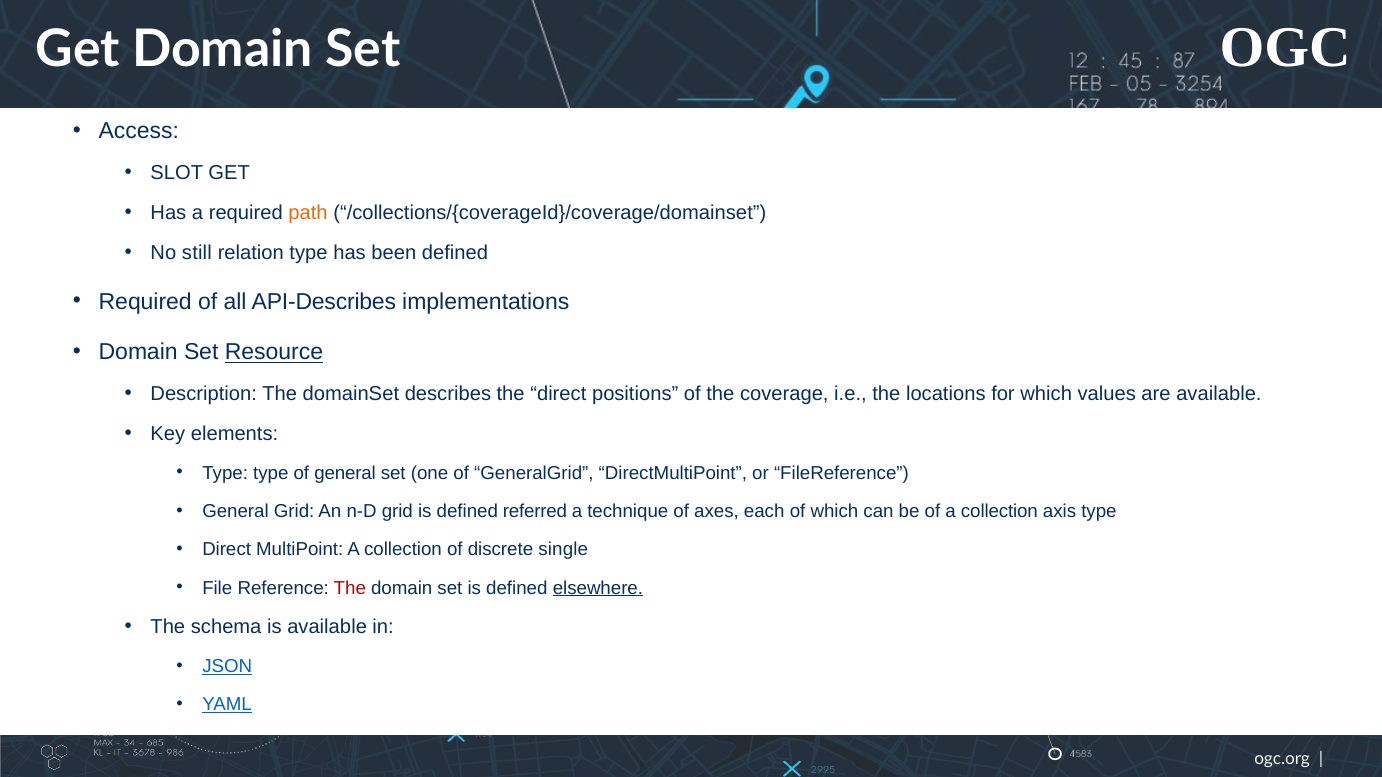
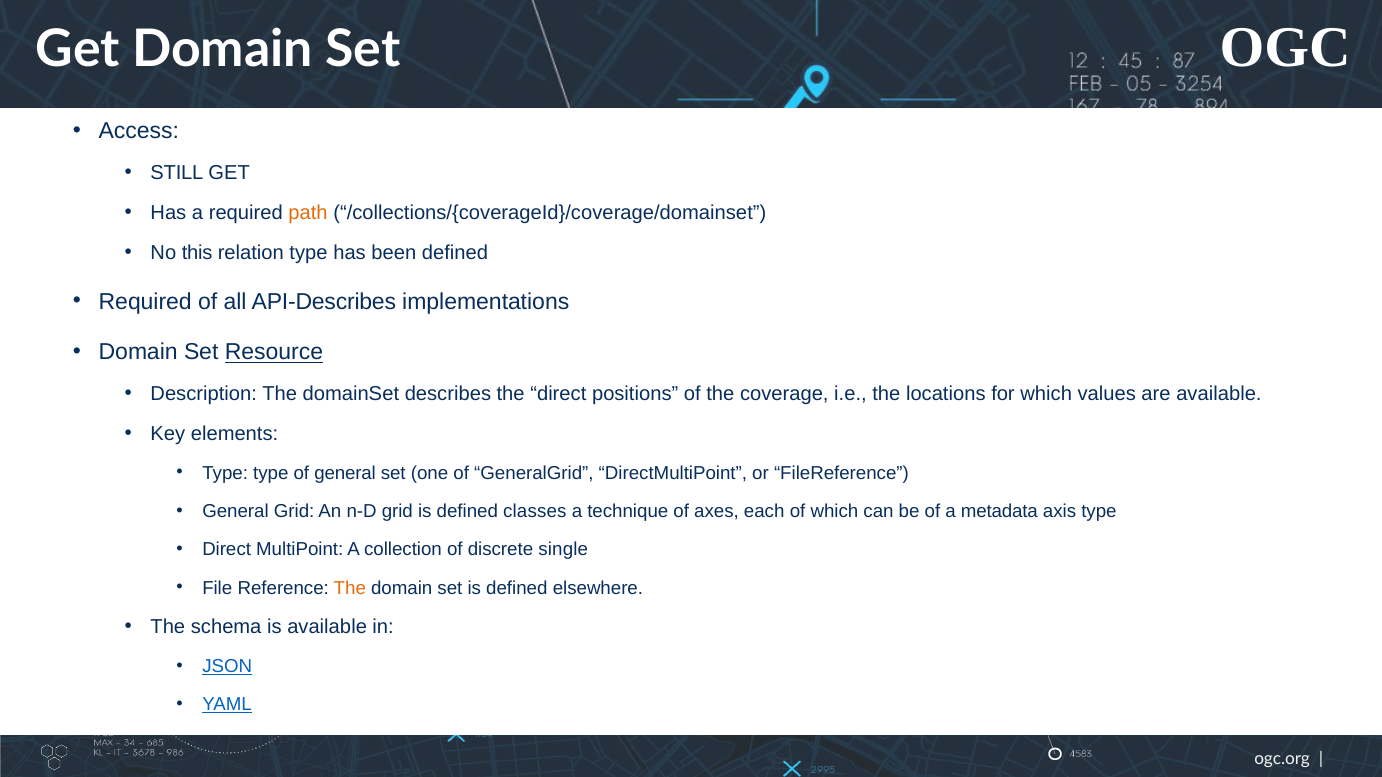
SLOT: SLOT -> STILL
still: still -> this
referred: referred -> classes
of a collection: collection -> metadata
The at (350, 588) colour: red -> orange
elsewhere underline: present -> none
